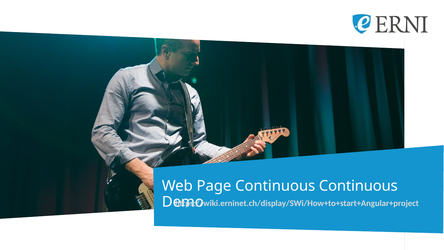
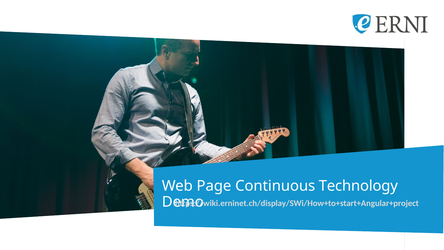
Continuous Continuous: Continuous -> Technology
